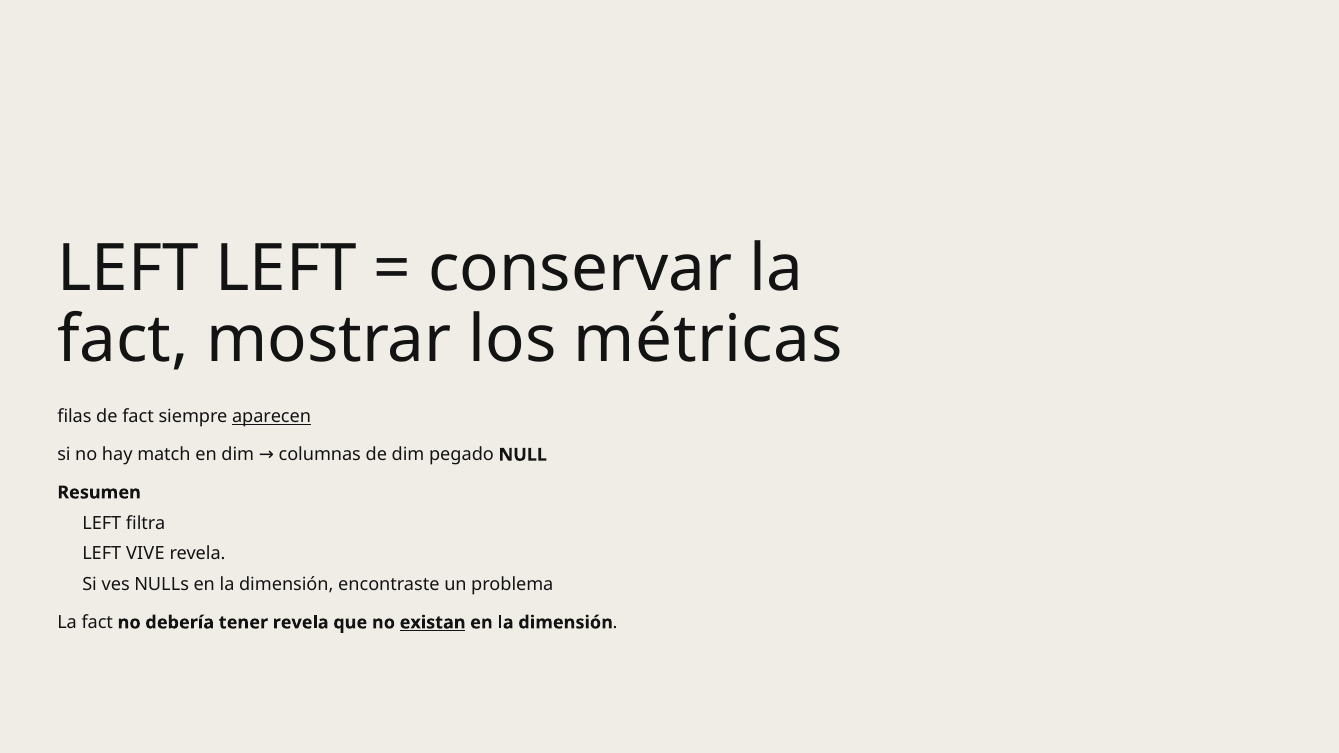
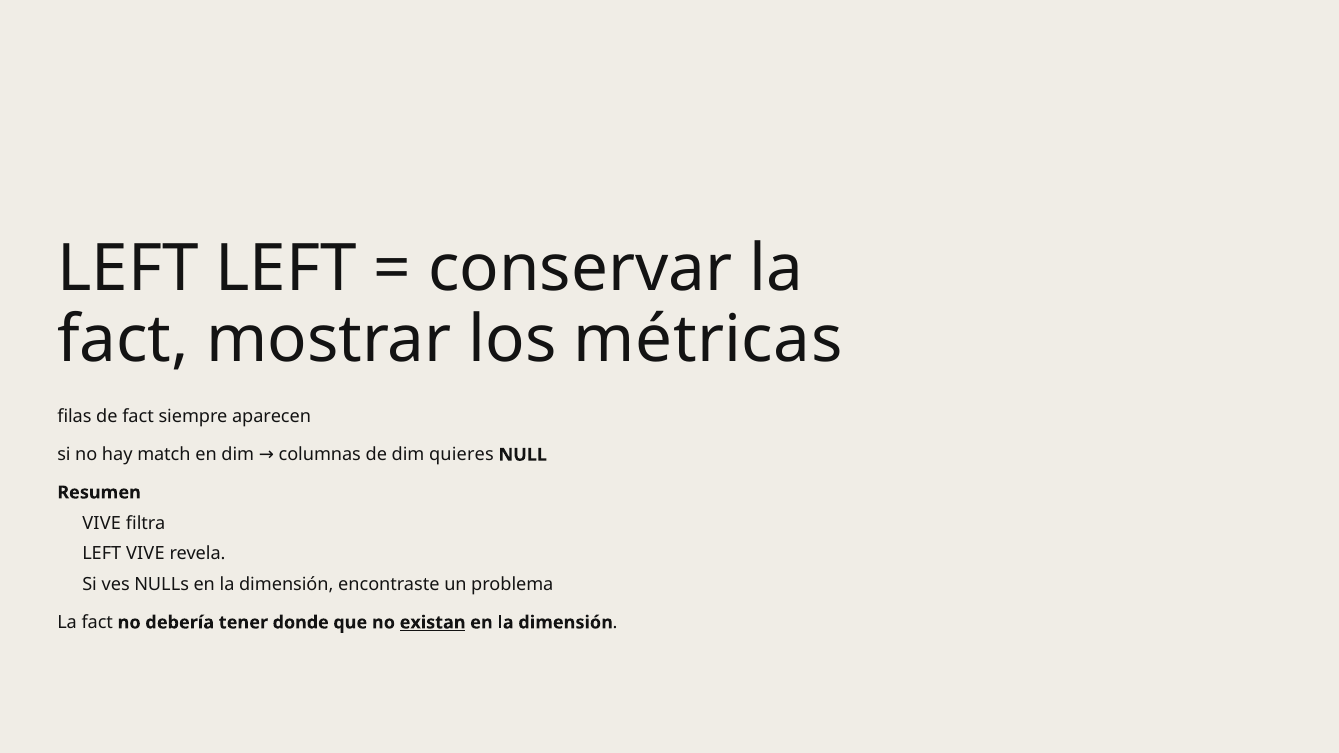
aparecen underline: present -> none
pegado: pegado -> quieres
LEFT at (102, 523): LEFT -> VIVE
tener revela: revela -> donde
